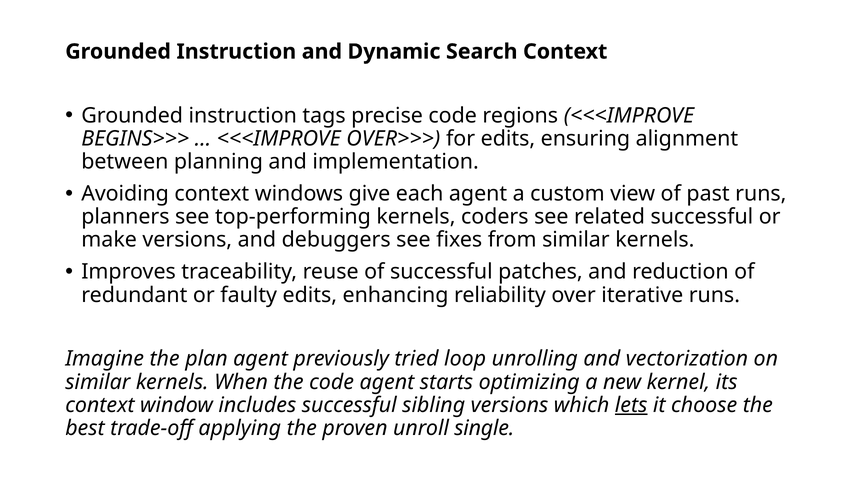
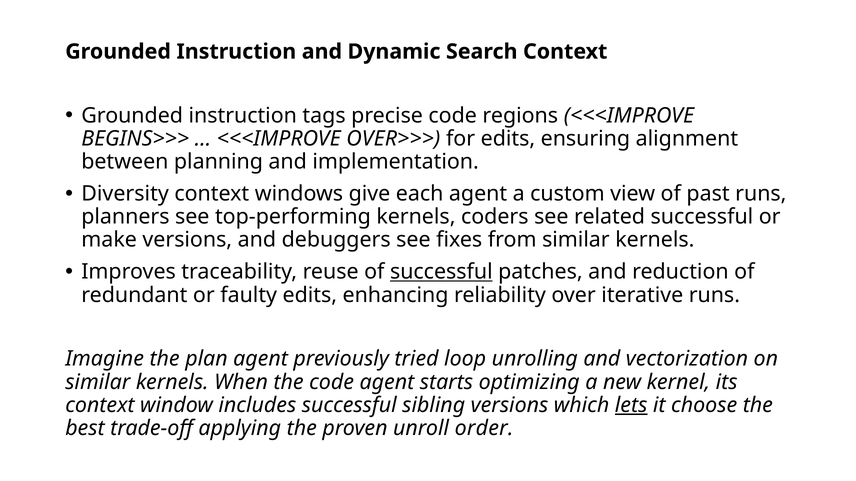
Avoiding: Avoiding -> Diversity
successful at (441, 272) underline: none -> present
single: single -> order
